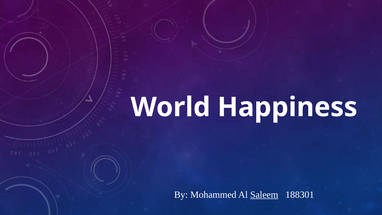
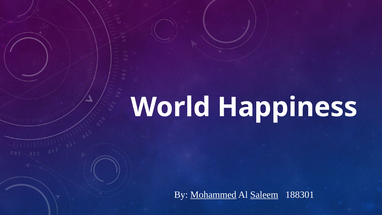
Mohammed underline: none -> present
